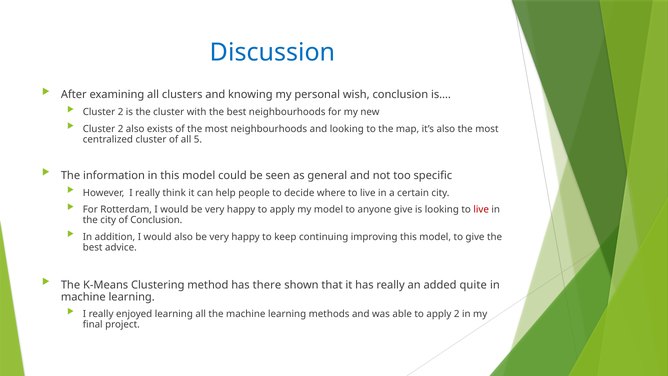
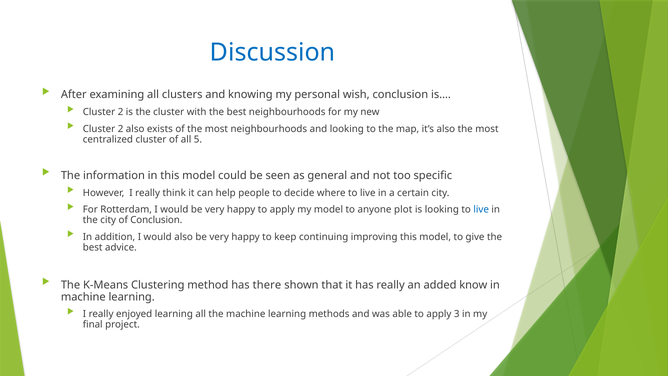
anyone give: give -> plot
live at (481, 209) colour: red -> blue
quite: quite -> know
apply 2: 2 -> 3
